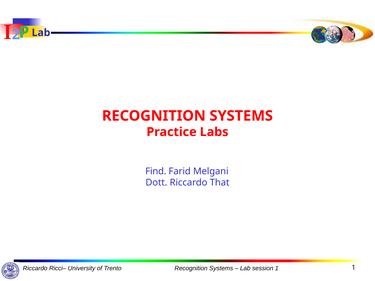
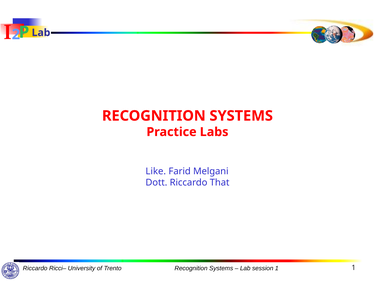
Find: Find -> Like
